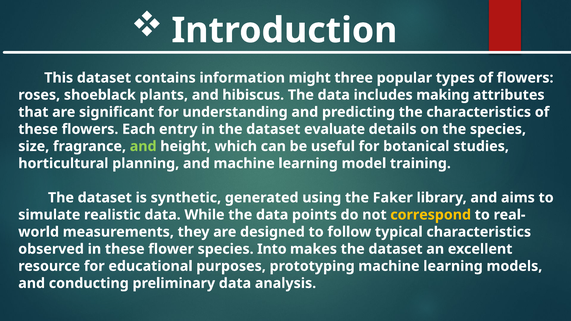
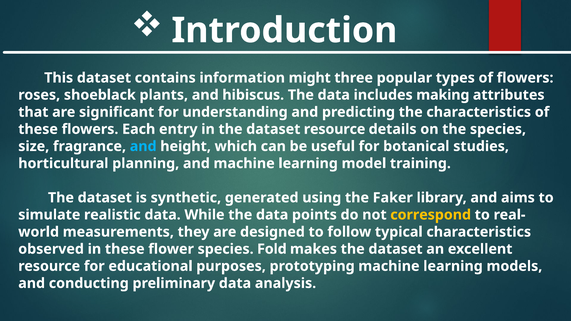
dataset evaluate: evaluate -> resource
and at (143, 146) colour: light green -> light blue
Into: Into -> Fold
